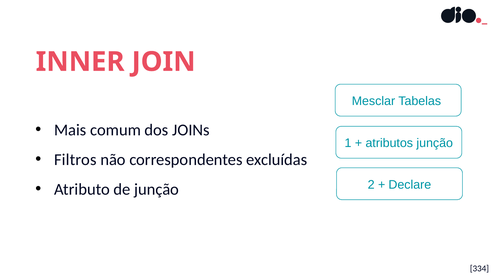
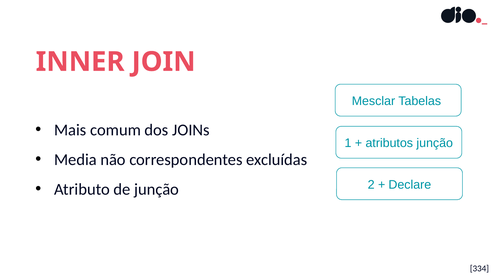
Filtros: Filtros -> Media
